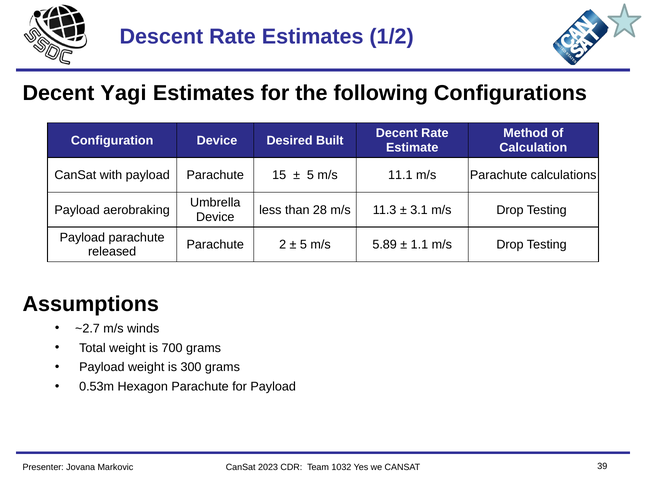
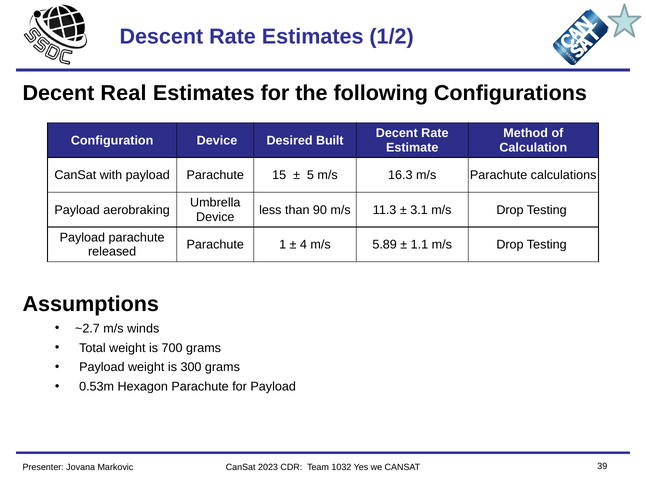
Yagi: Yagi -> Real
11.1: 11.1 -> 16.3
28: 28 -> 90
2: 2 -> 1
5 at (303, 244): 5 -> 4
